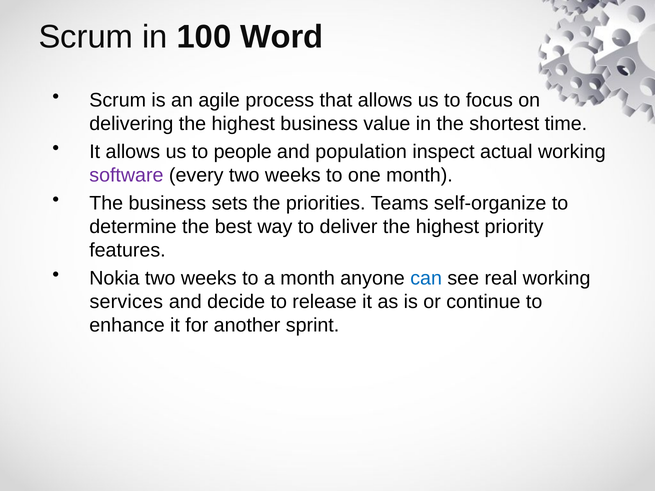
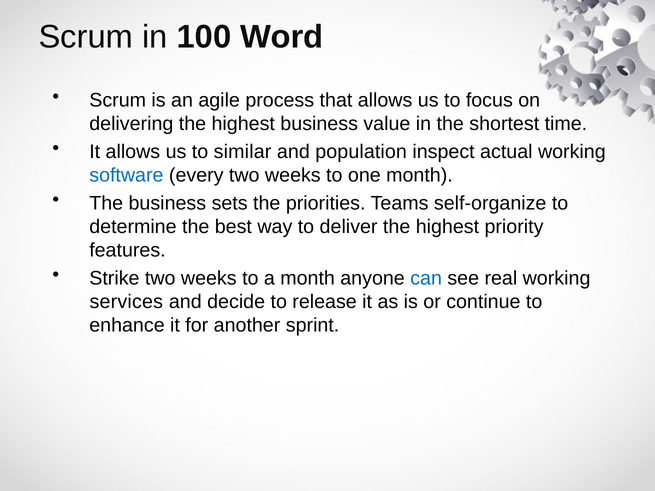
people: people -> similar
software colour: purple -> blue
Nokia: Nokia -> Strike
